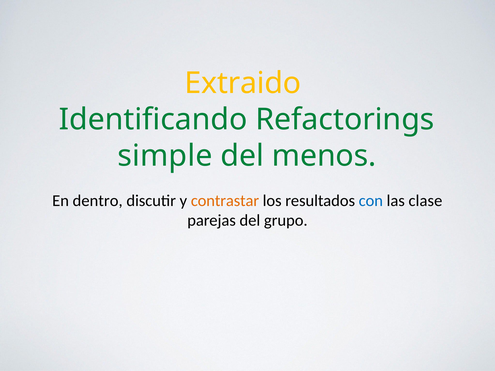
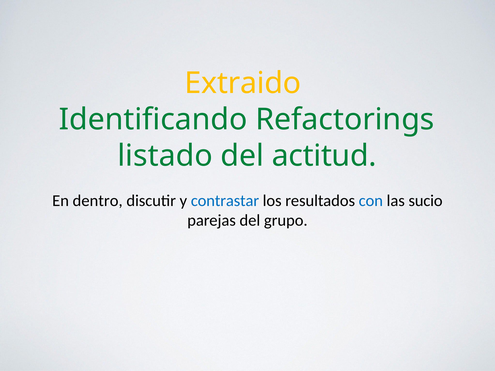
simple: simple -> listado
menos: menos -> actitud
contrastar colour: orange -> blue
clase: clase -> sucio
